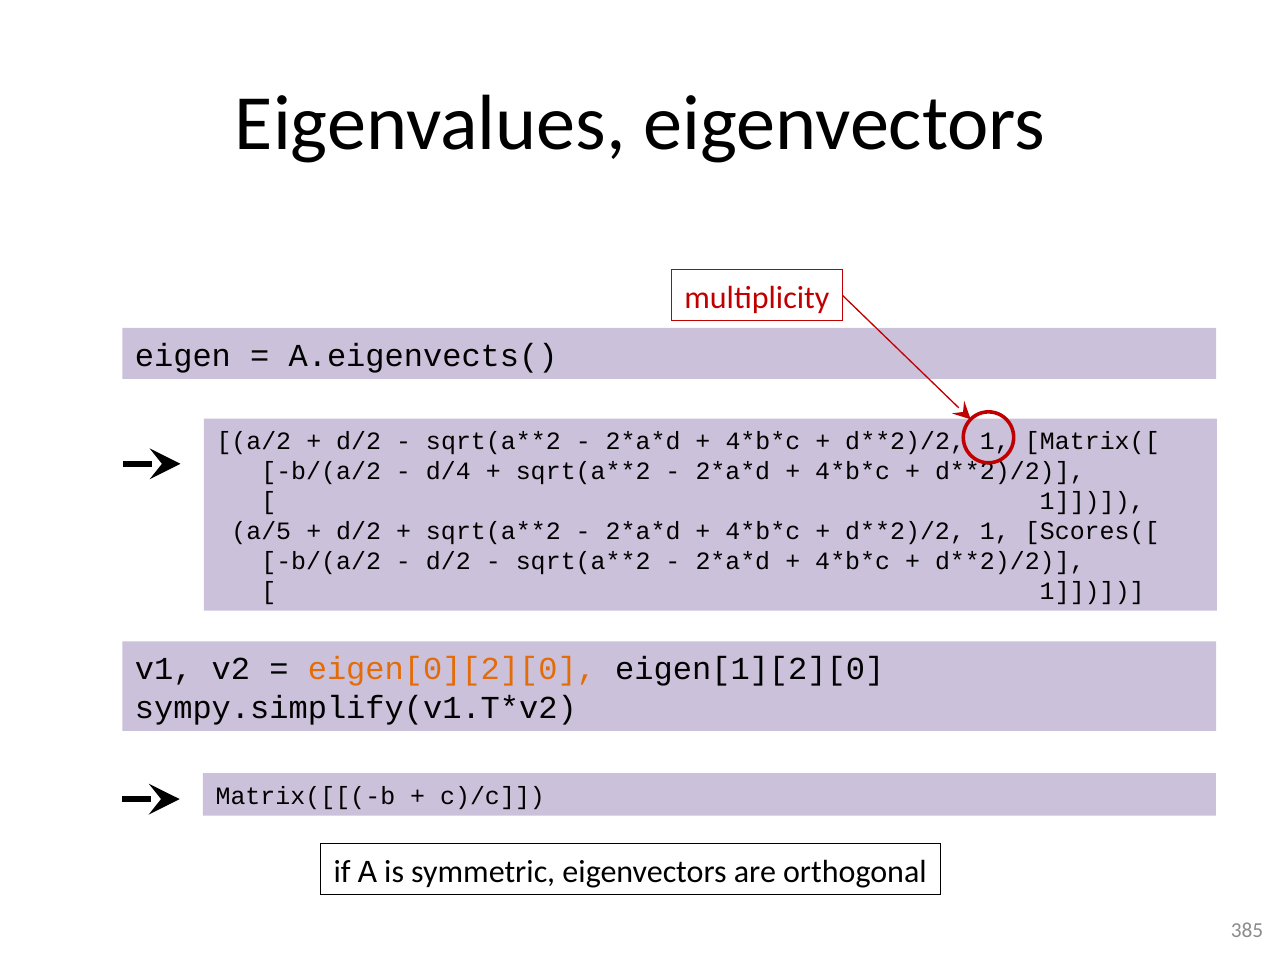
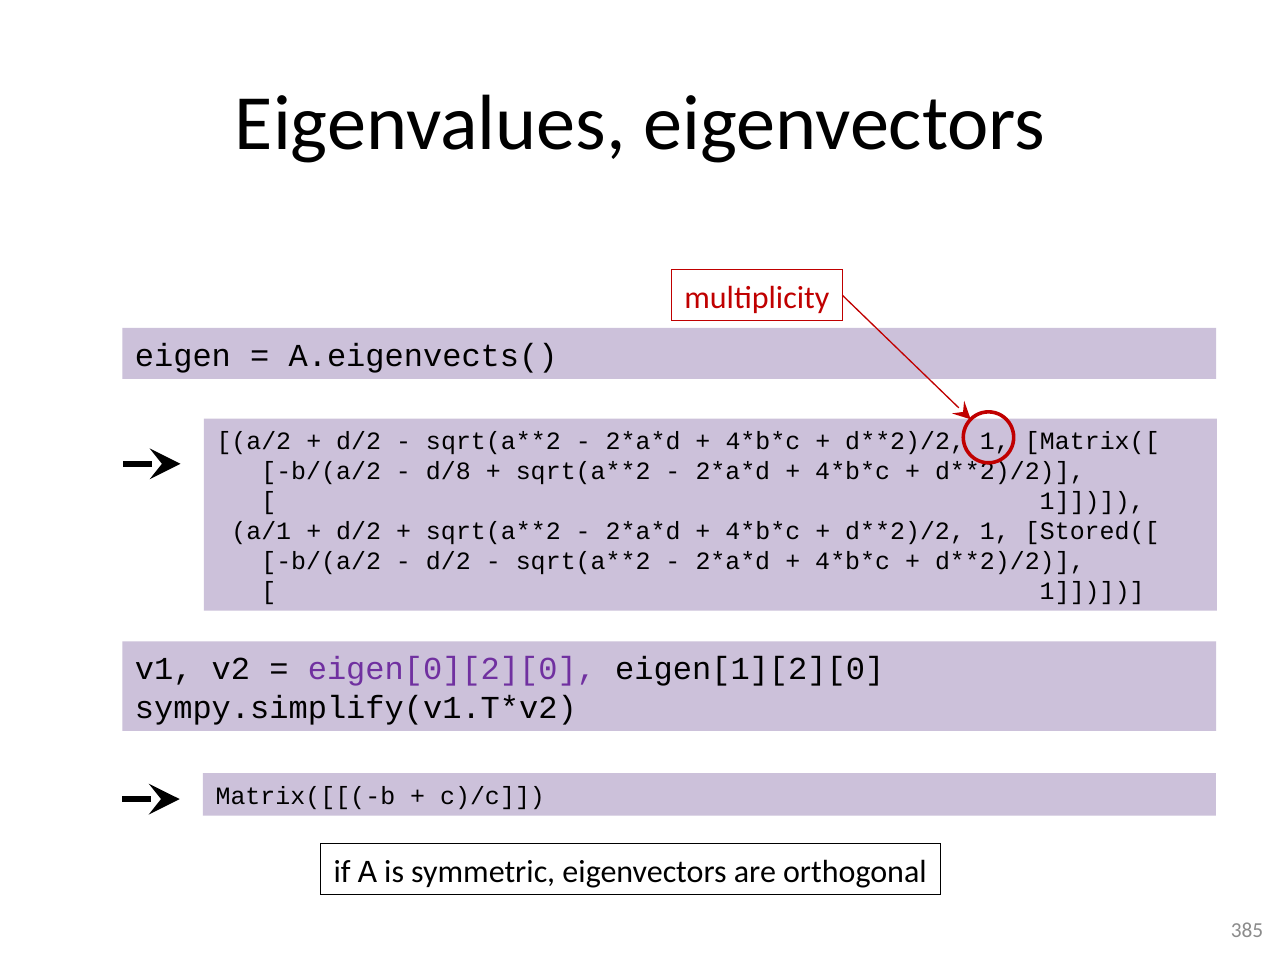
d/4: d/4 -> d/8
a/5: a/5 -> a/1
Scores([: Scores([ -> Stored([
eigen[0][2][0 colour: orange -> purple
